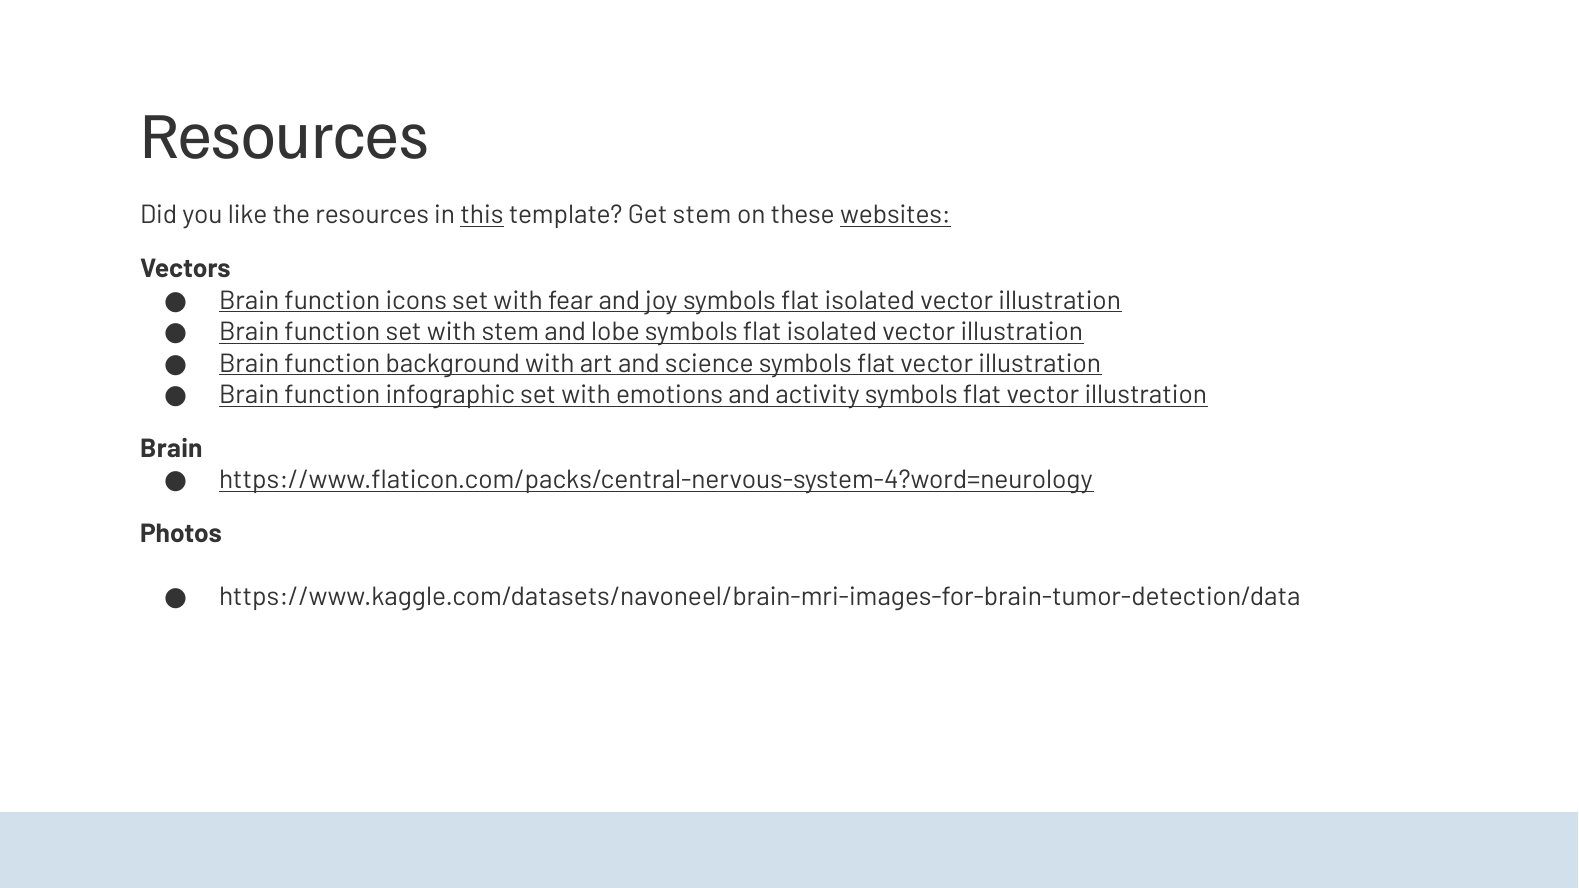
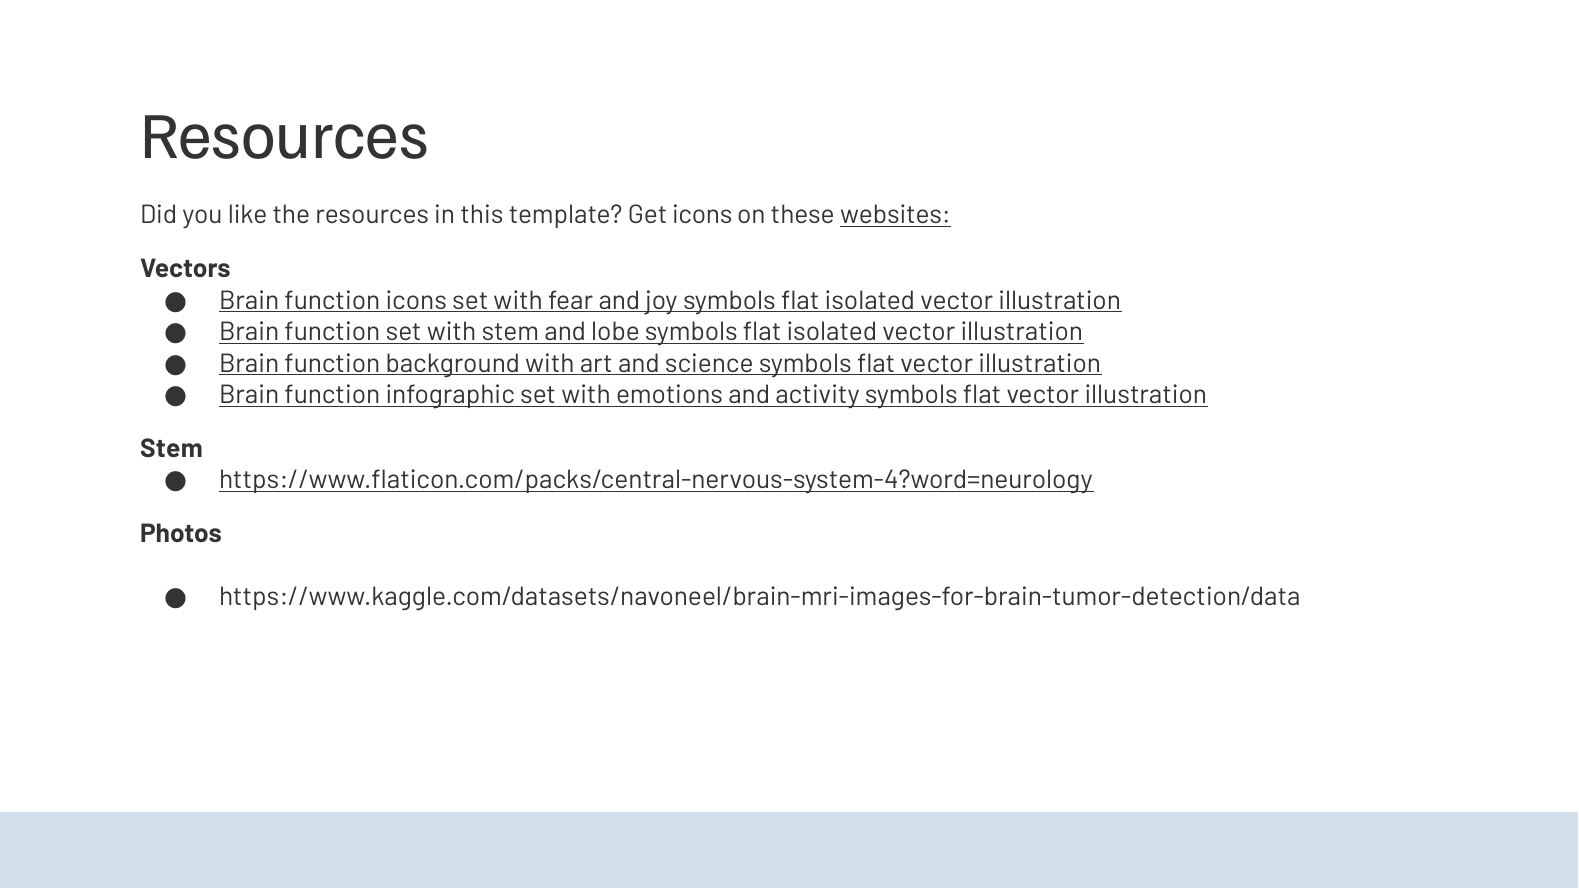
this underline: present -> none
Get stem: stem -> icons
Brain at (171, 449): Brain -> Stem
